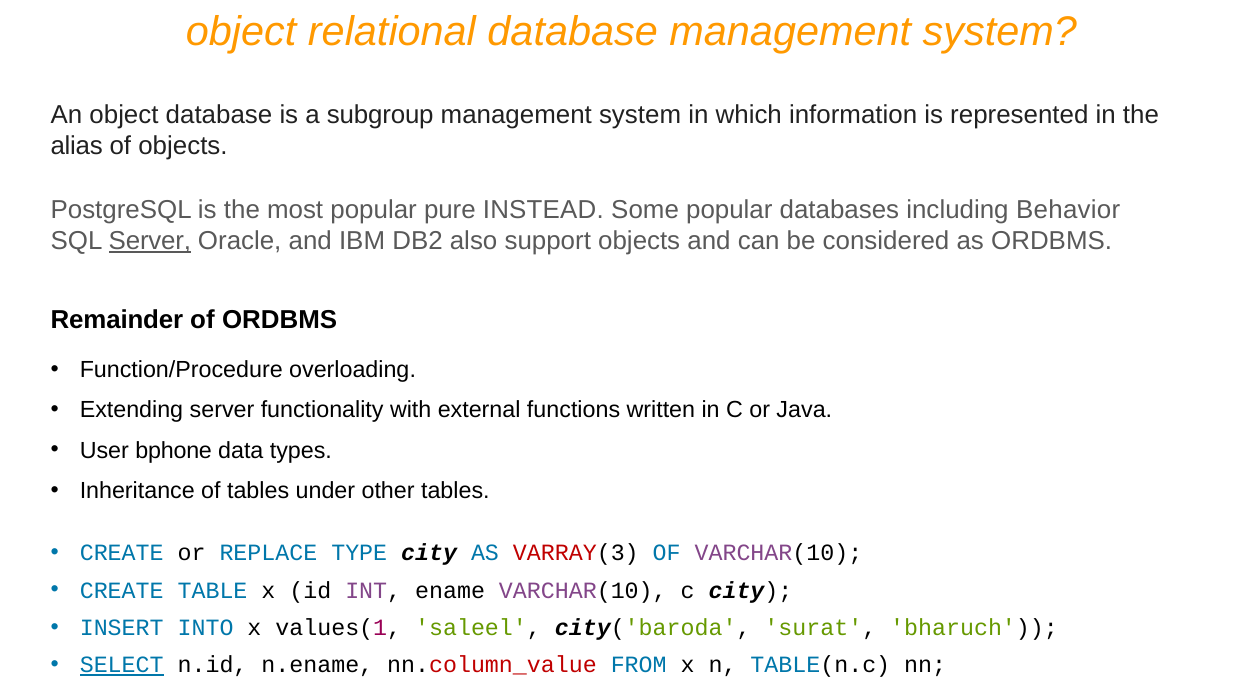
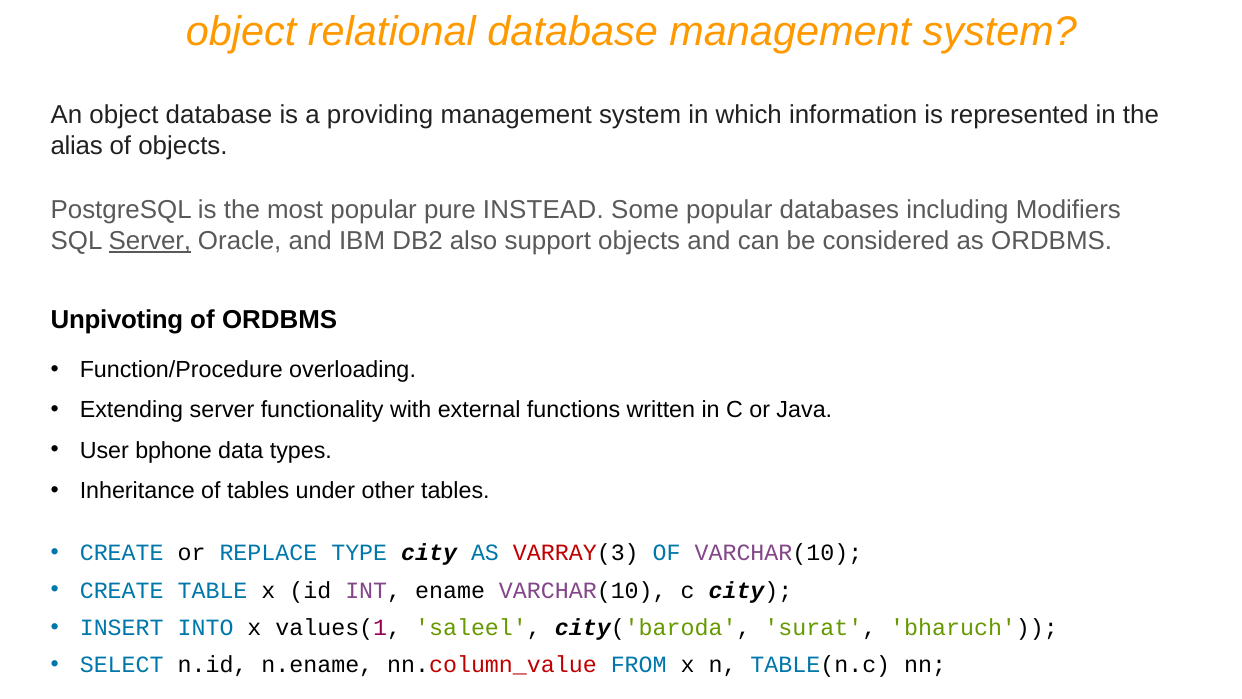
subgroup: subgroup -> providing
Behavior: Behavior -> Modifiers
Remainder: Remainder -> Unpivoting
SELECT underline: present -> none
